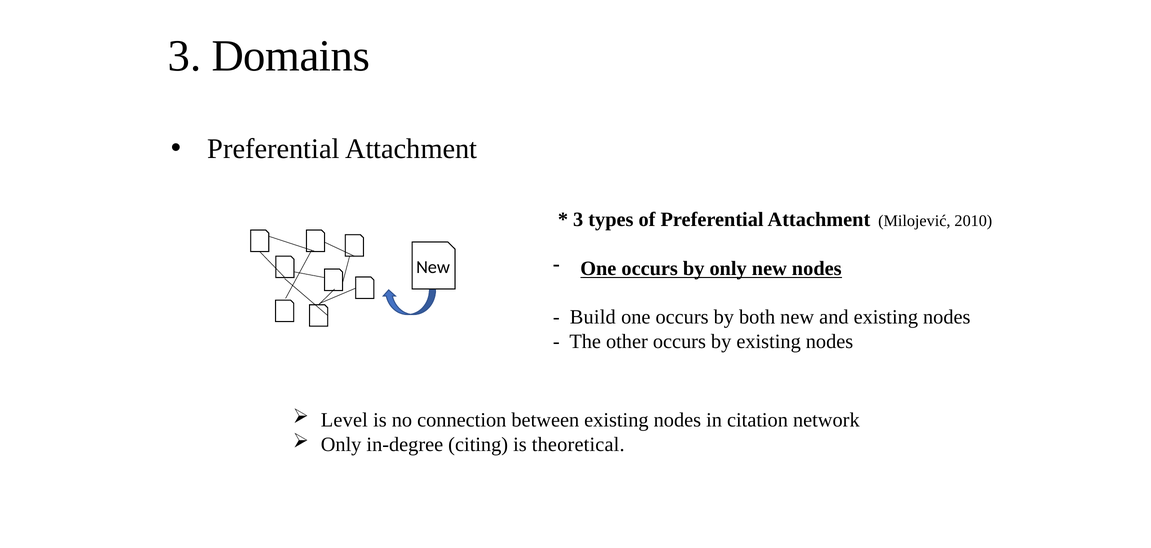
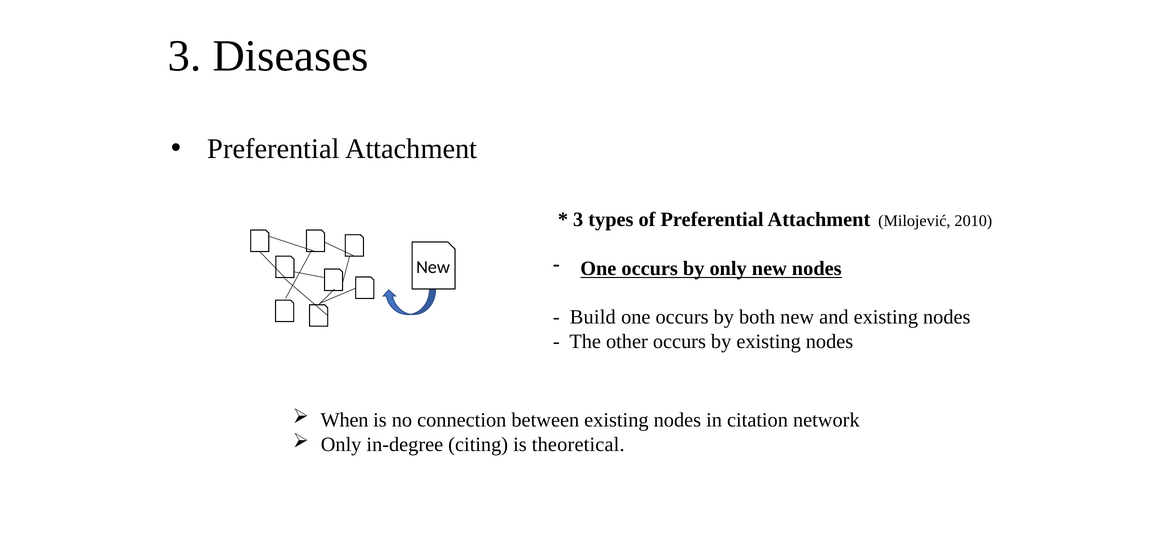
Domains: Domains -> Diseases
Level: Level -> When
